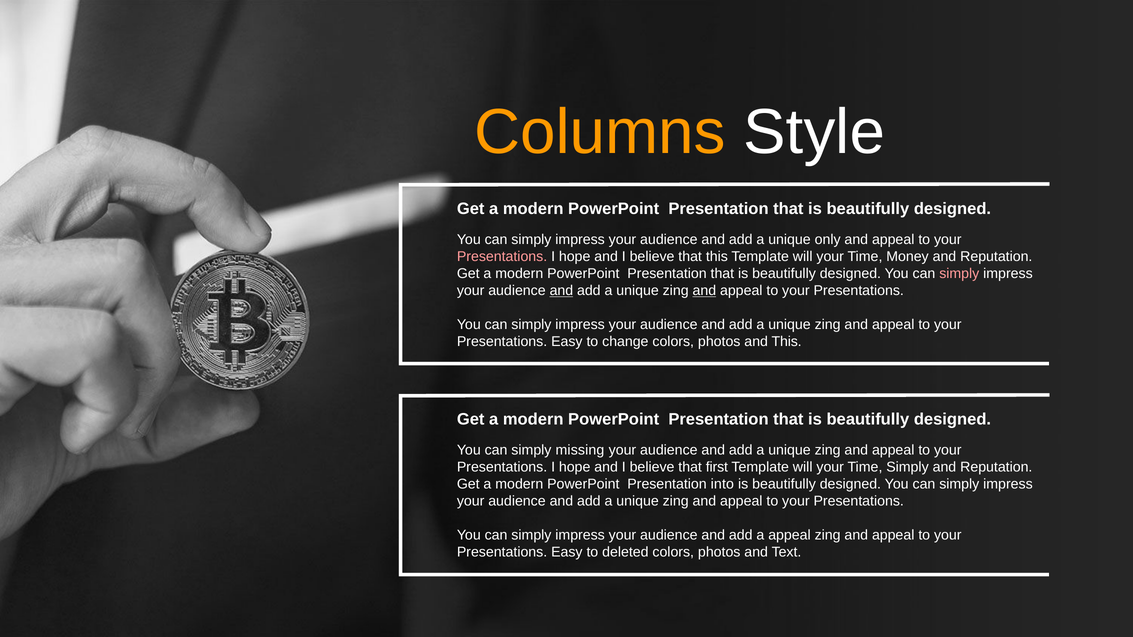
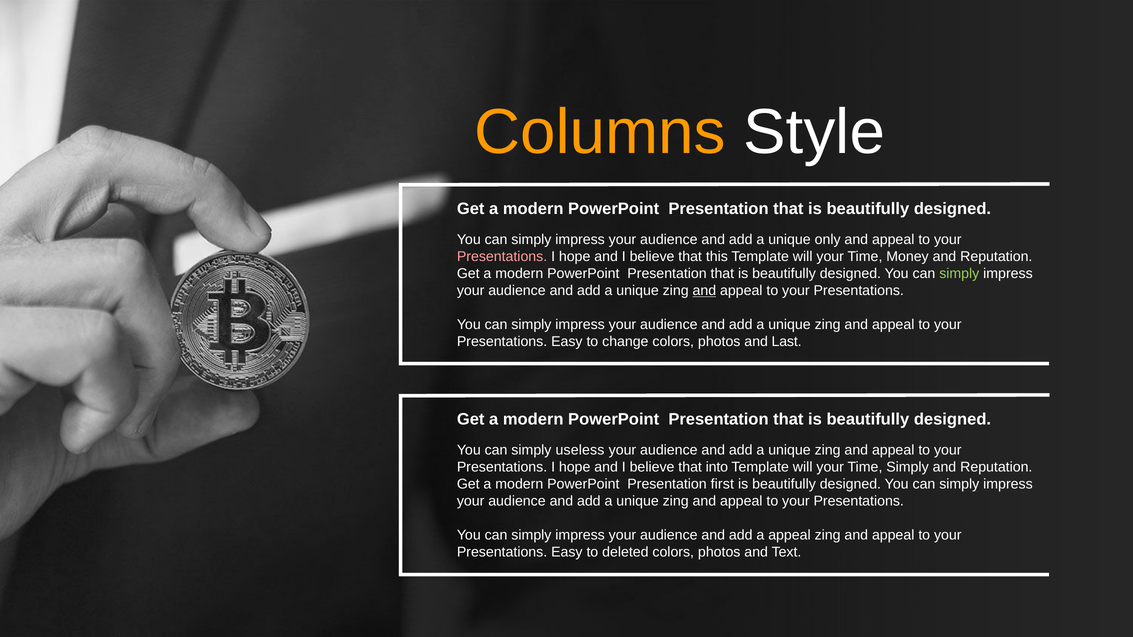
simply at (959, 274) colour: pink -> light green
and at (561, 291) underline: present -> none
and This: This -> Last
missing: missing -> useless
first: first -> into
into: into -> first
